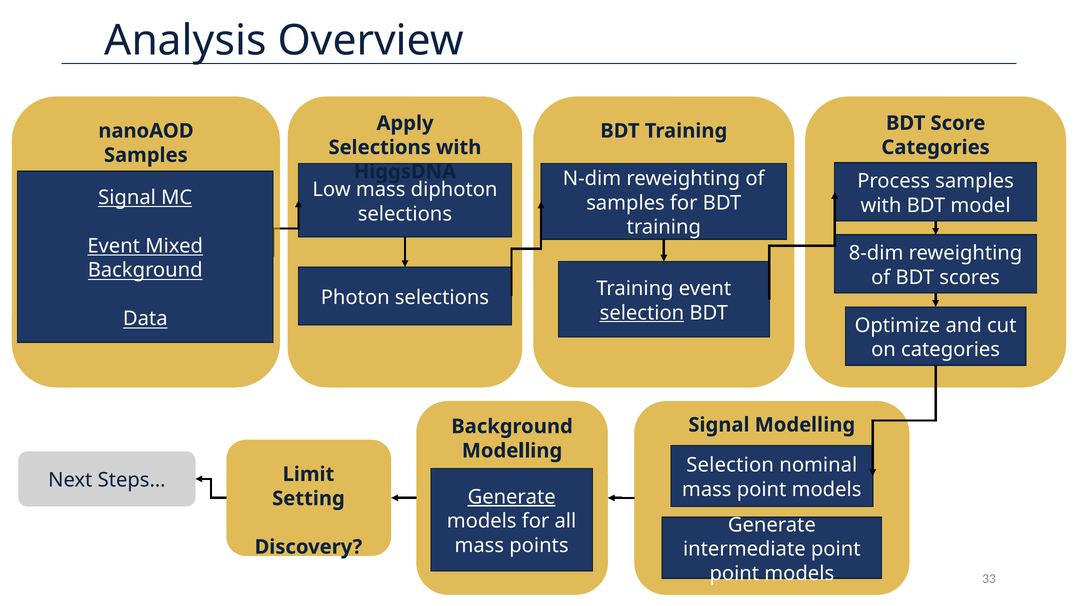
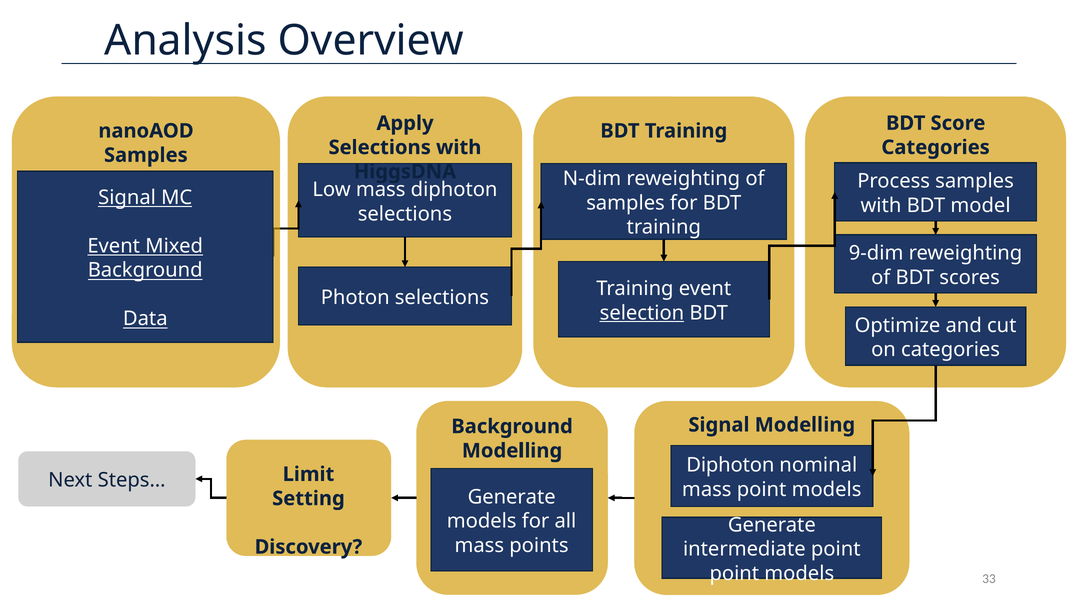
8-dim: 8-dim -> 9-dim
Selection at (730, 466): Selection -> Diphoton
Generate at (512, 497) underline: present -> none
